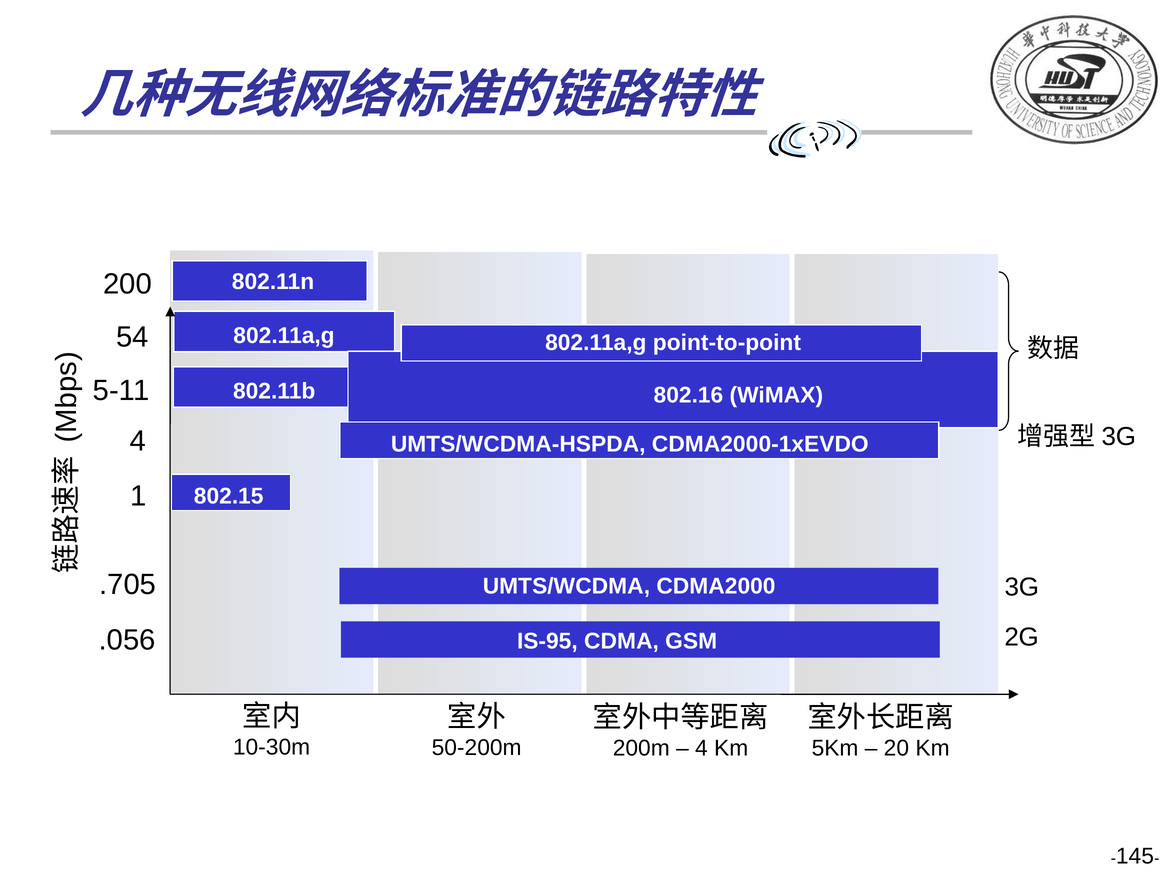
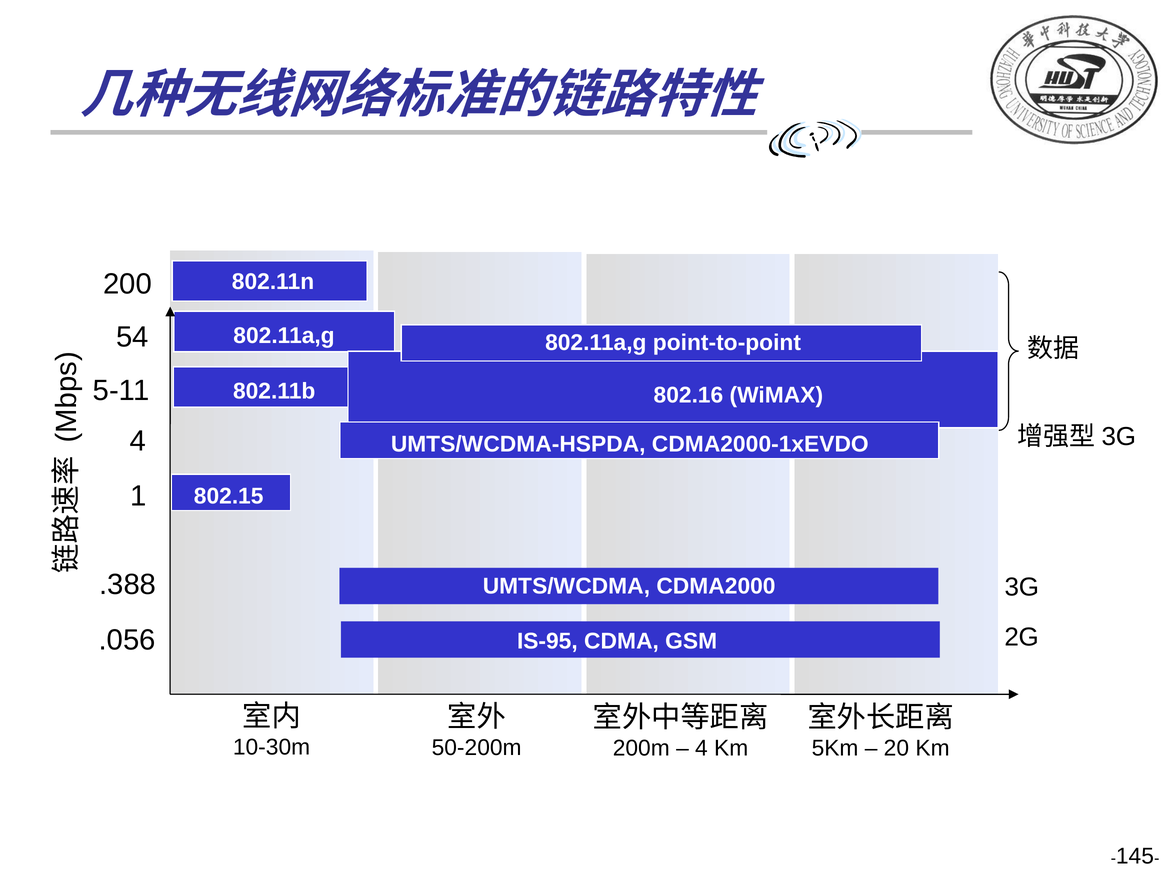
.705: .705 -> .388
